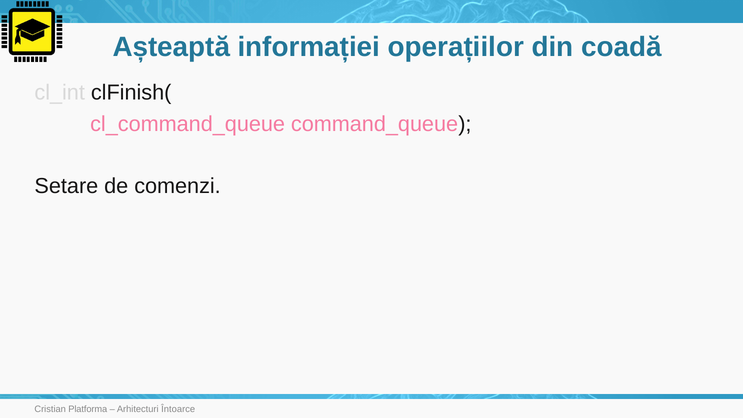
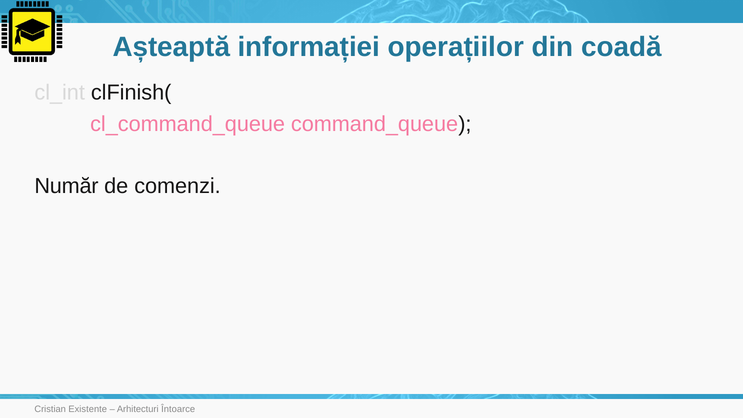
Setare: Setare -> Număr
Platforma: Platforma -> Existente
